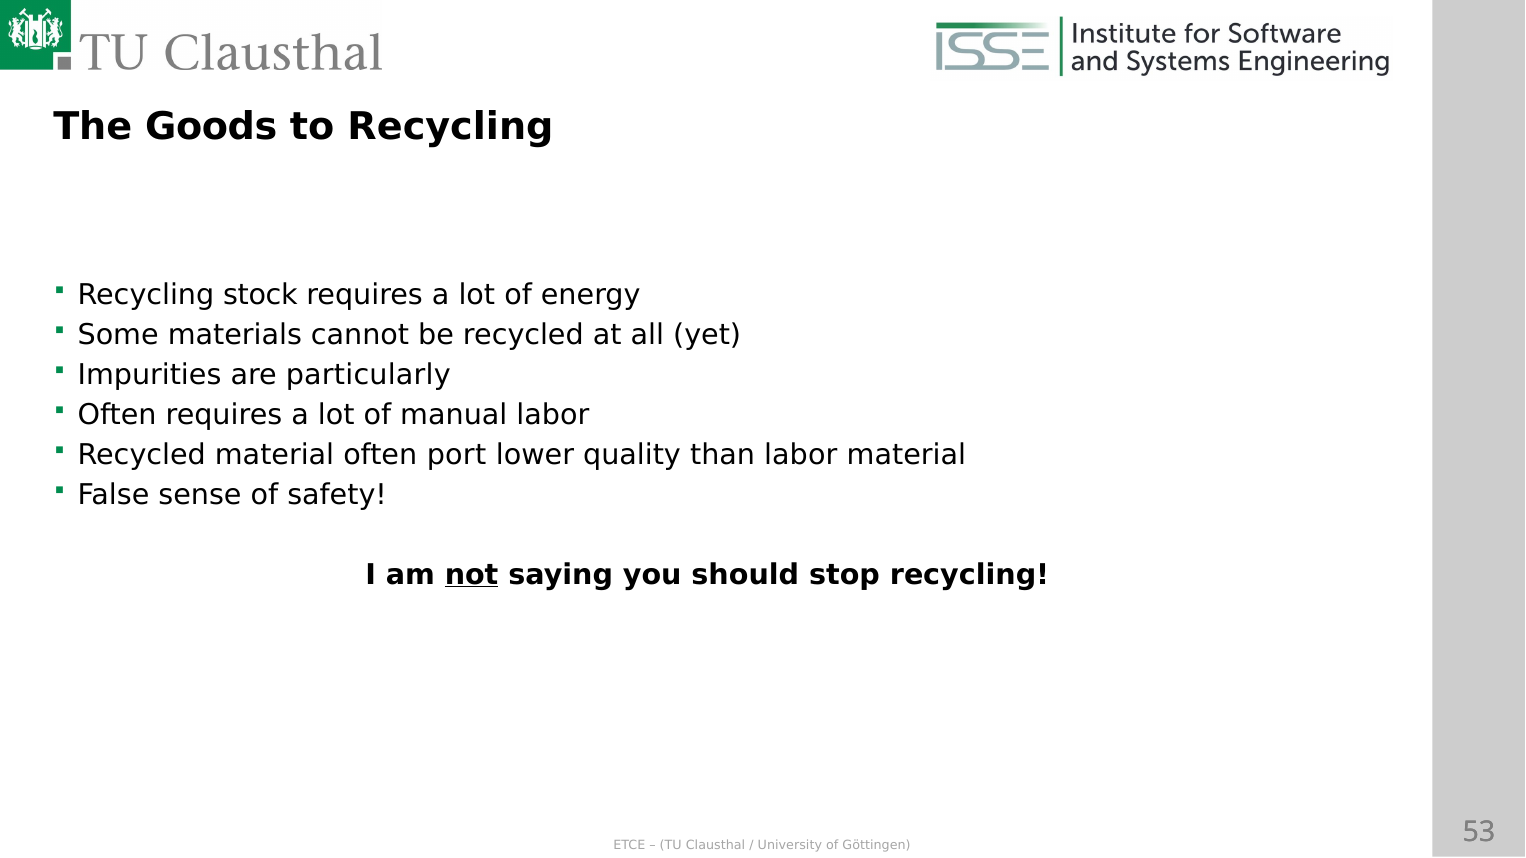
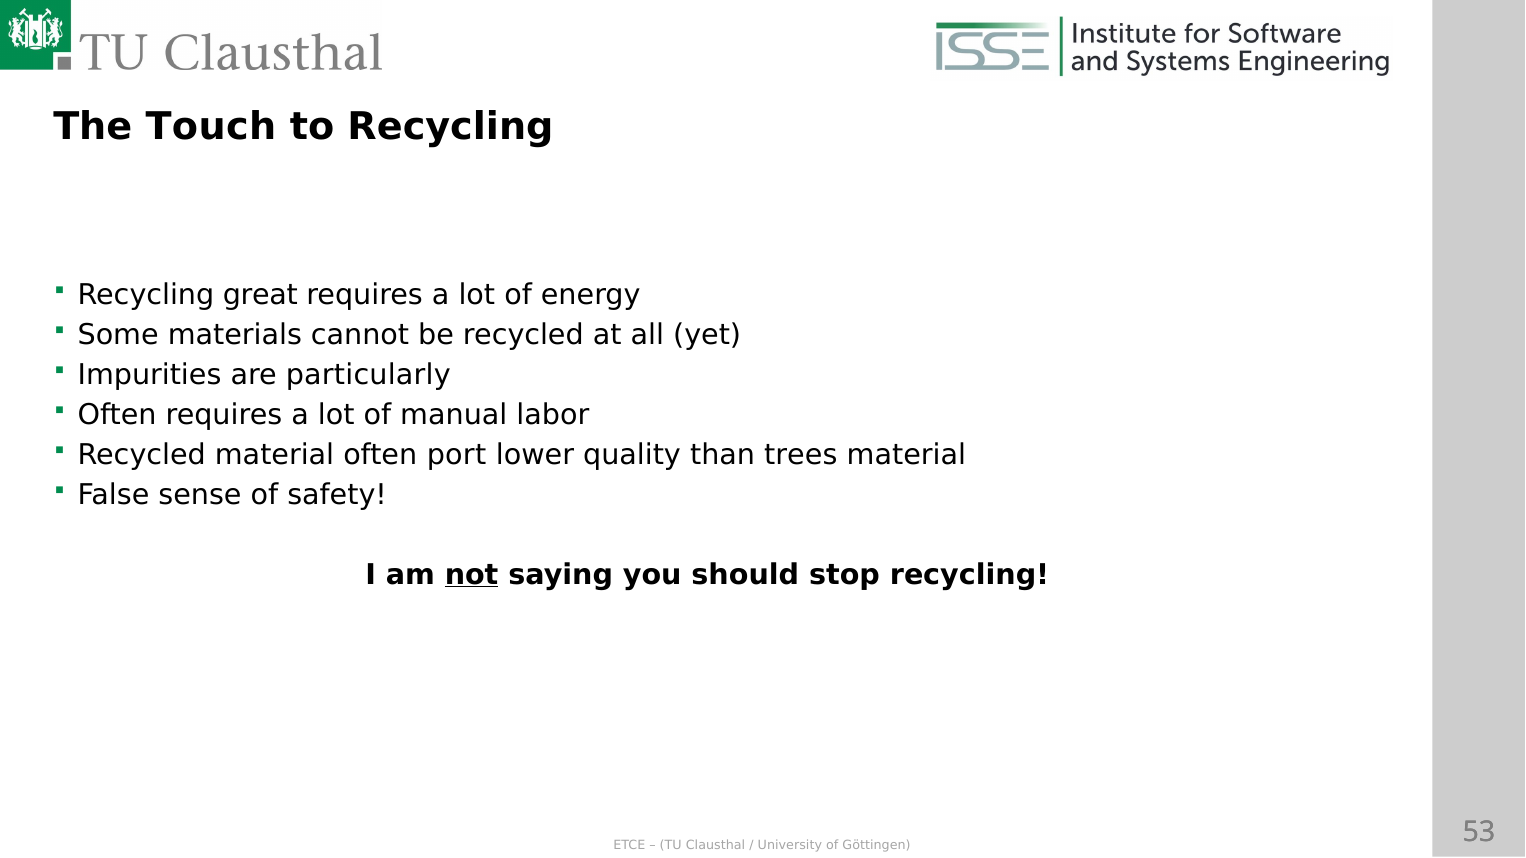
Goods: Goods -> Touch
Recycling stock: stock -> great
than labor: labor -> trees
